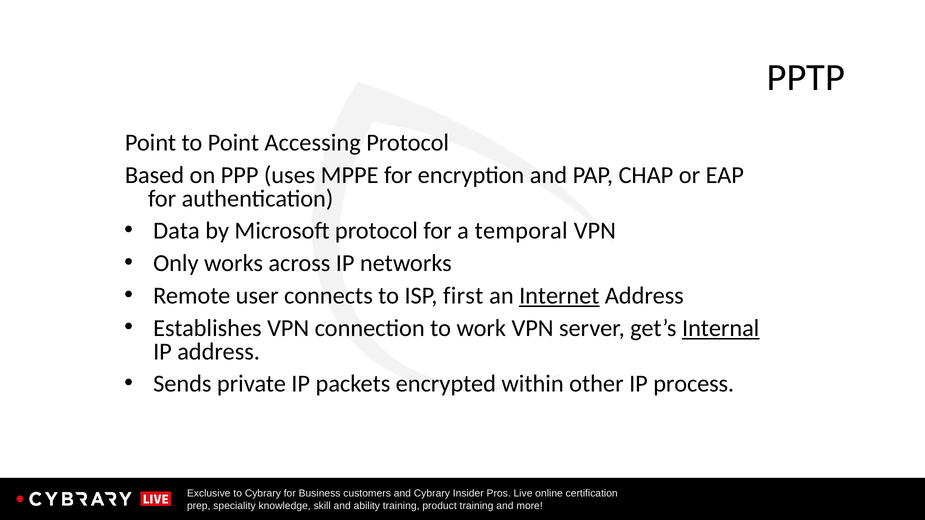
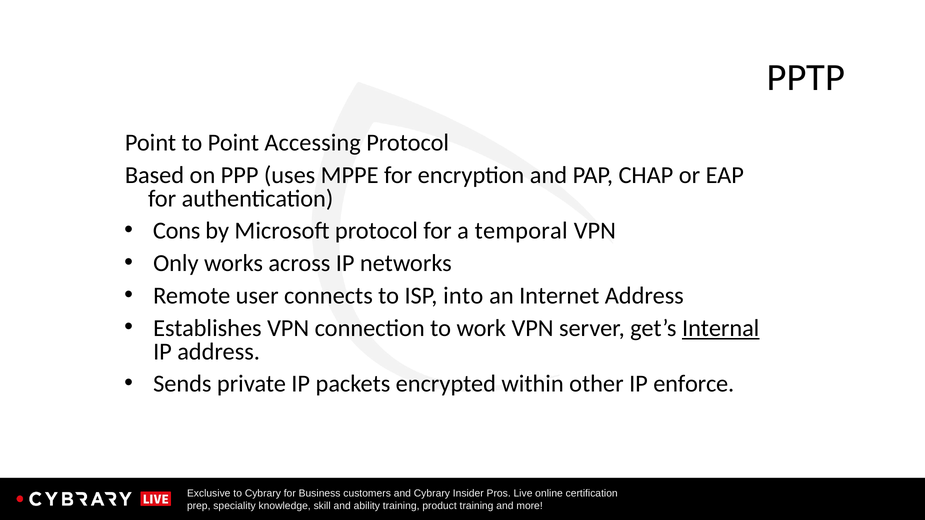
Data: Data -> Cons
first: first -> into
Internet underline: present -> none
process: process -> enforce
